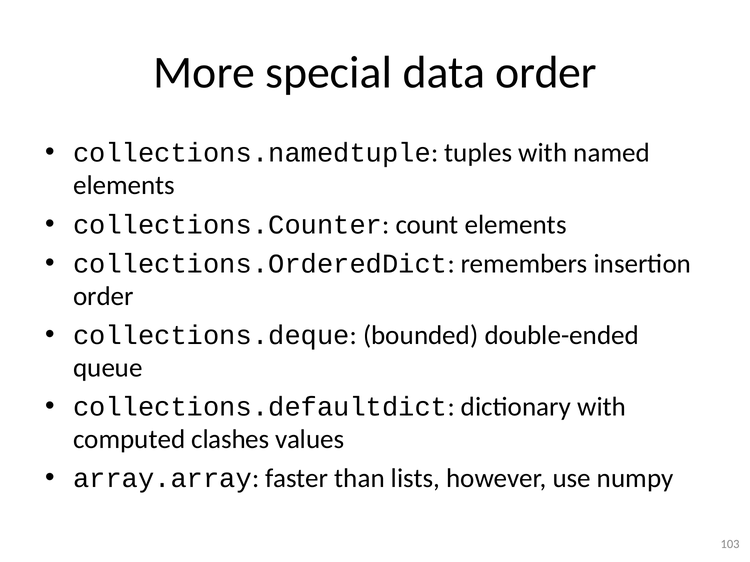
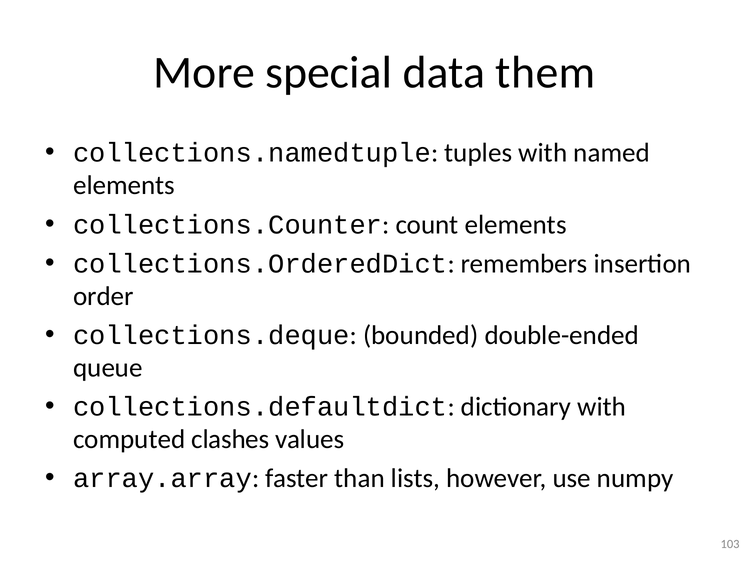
data order: order -> them
